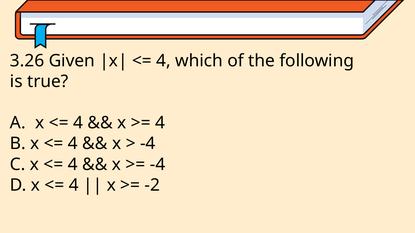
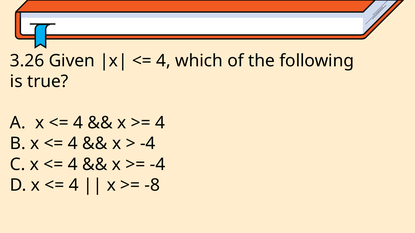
-2: -2 -> -8
